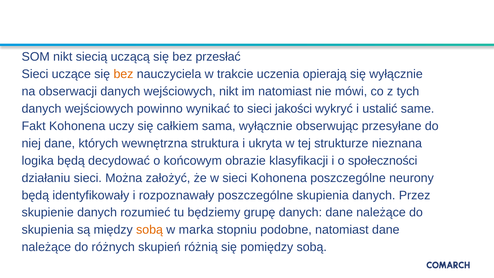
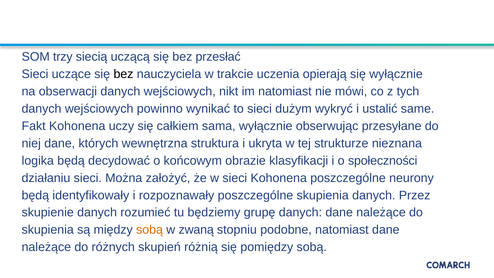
SOM nikt: nikt -> trzy
bez at (123, 74) colour: orange -> black
jakości: jakości -> dużym
marka: marka -> zwaną
